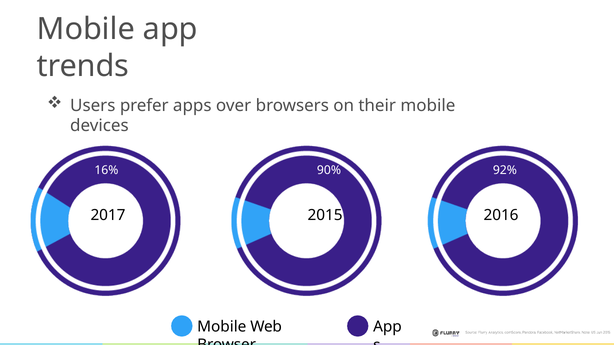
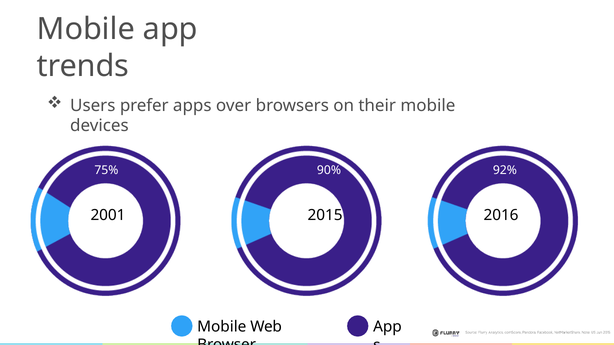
16%: 16% -> 75%
2017: 2017 -> 2001
